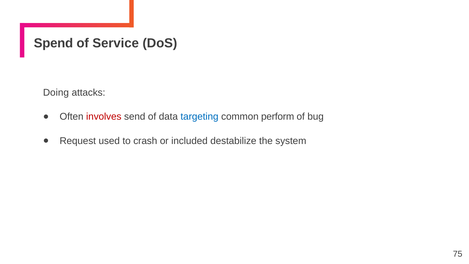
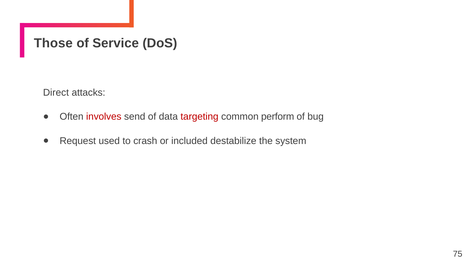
Spend: Spend -> Those
Doing: Doing -> Direct
targeting colour: blue -> red
